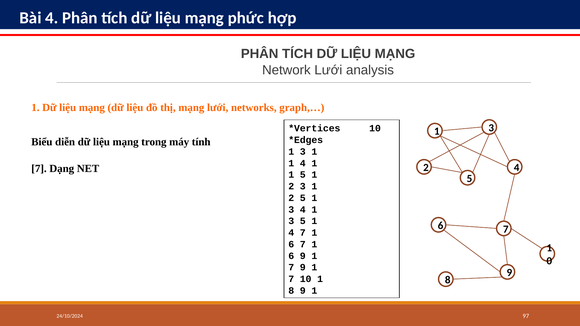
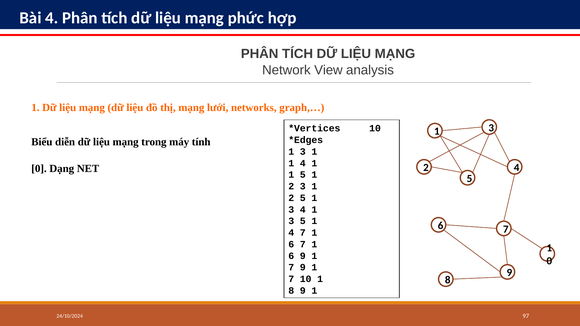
Network Lưới: Lưới -> View
7 at (39, 169): 7 -> 0
